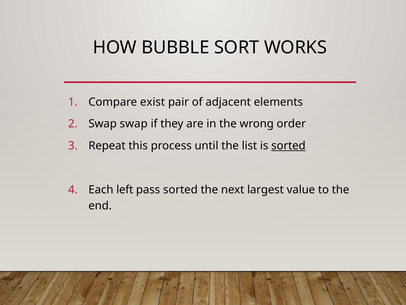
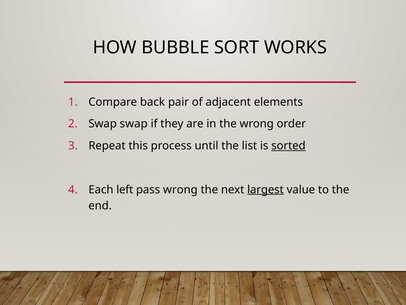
exist: exist -> back
pass sorted: sorted -> wrong
largest underline: none -> present
